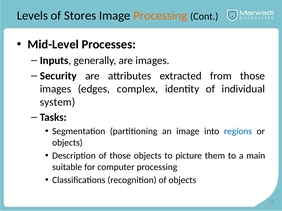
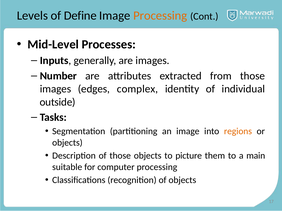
Stores: Stores -> Define
Security: Security -> Number
system: system -> outside
regions colour: blue -> orange
